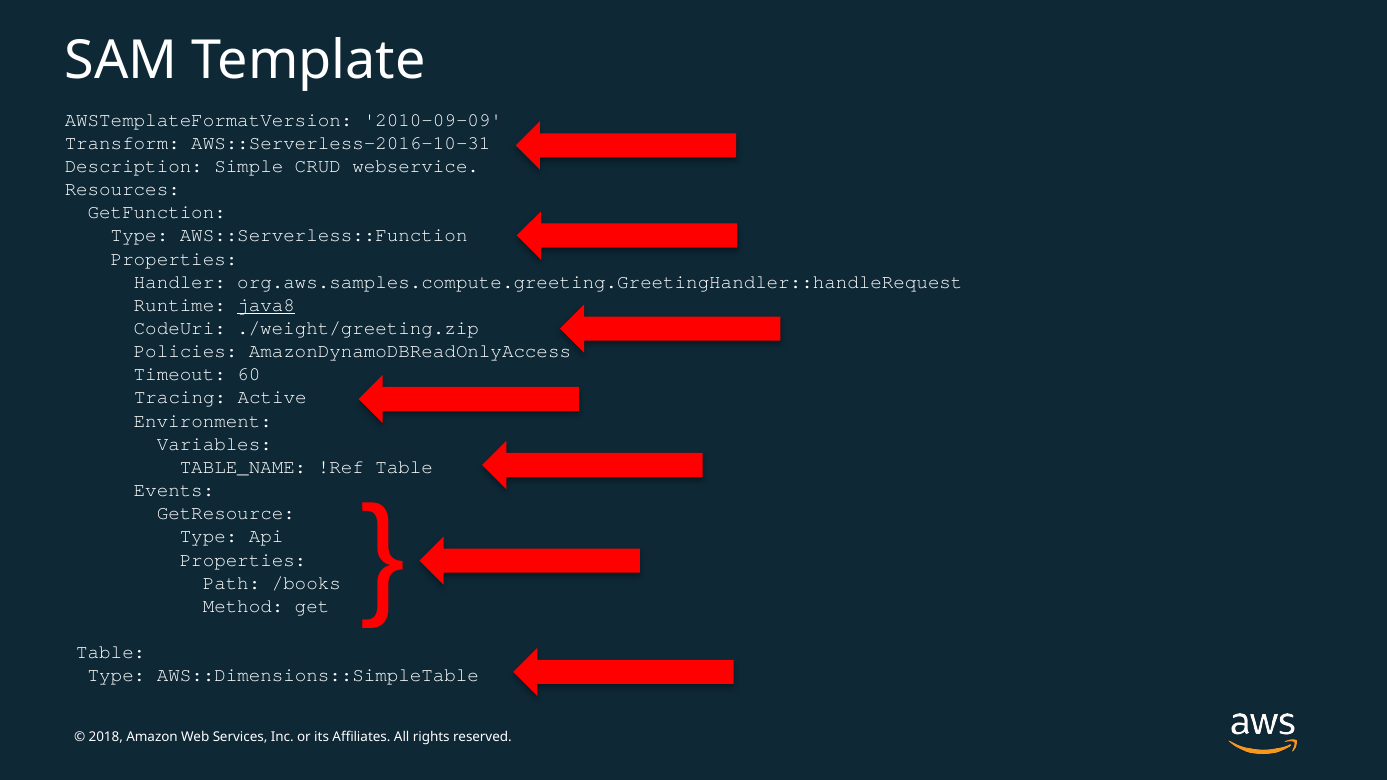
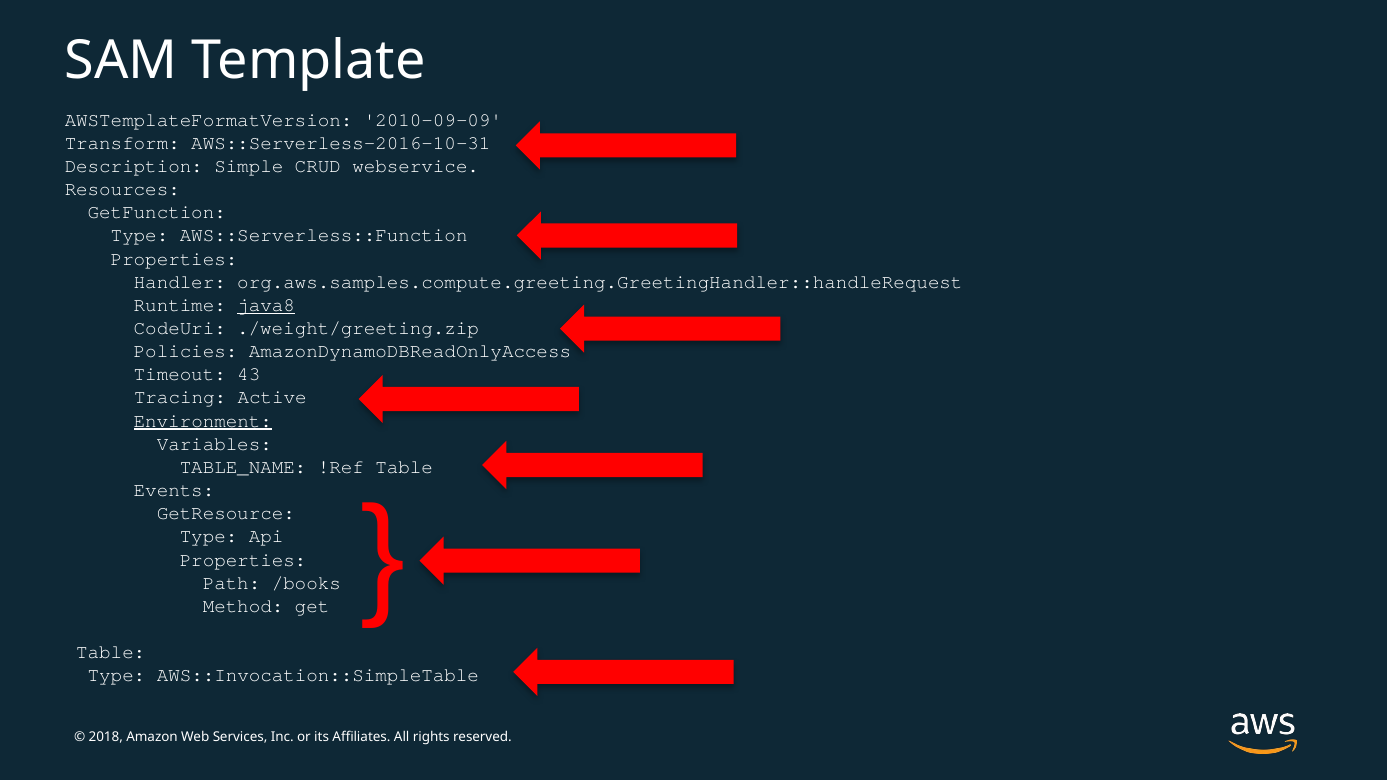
60: 60 -> 43
Environment underline: none -> present
AWS::Dimensions::SimpleTable: AWS::Dimensions::SimpleTable -> AWS::Invocation::SimpleTable
